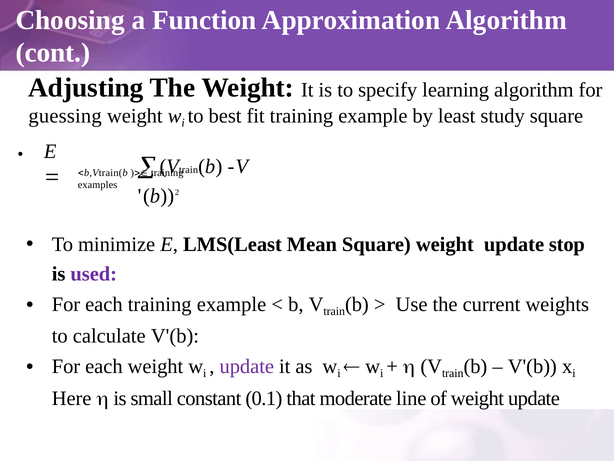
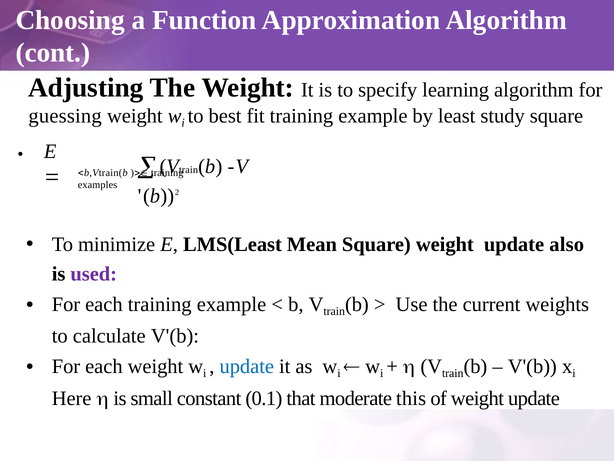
stop: stop -> also
update at (247, 367) colour: purple -> blue
line: line -> this
